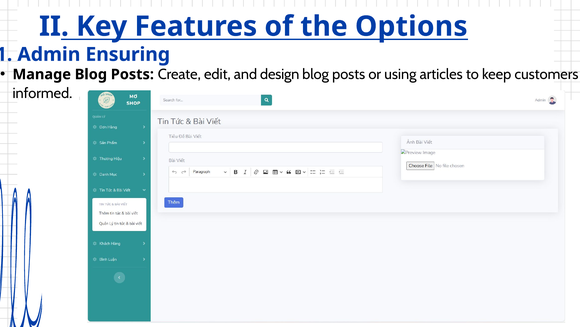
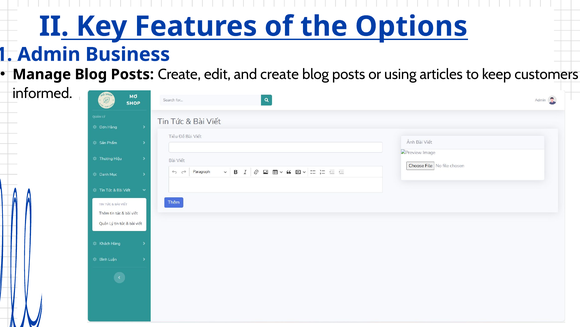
Ensuring: Ensuring -> Business
and design: design -> create
